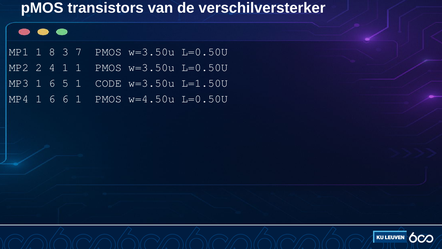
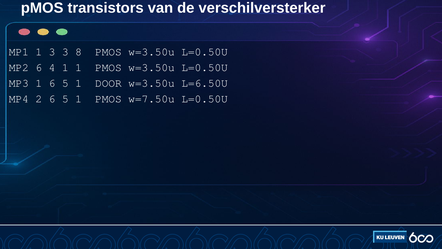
1 8: 8 -> 3
7: 7 -> 8
MP2 2: 2 -> 6
CODE: CODE -> DOOR
L=1.50U: L=1.50U -> L=6.50U
MP4 1: 1 -> 2
6 at (65, 99): 6 -> 5
w=4.50u: w=4.50u -> w=7.50u
